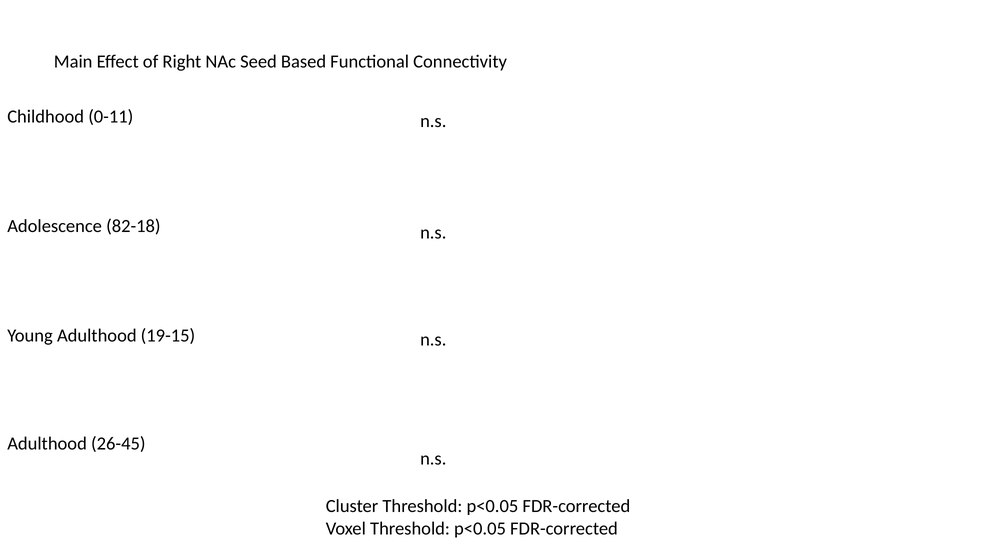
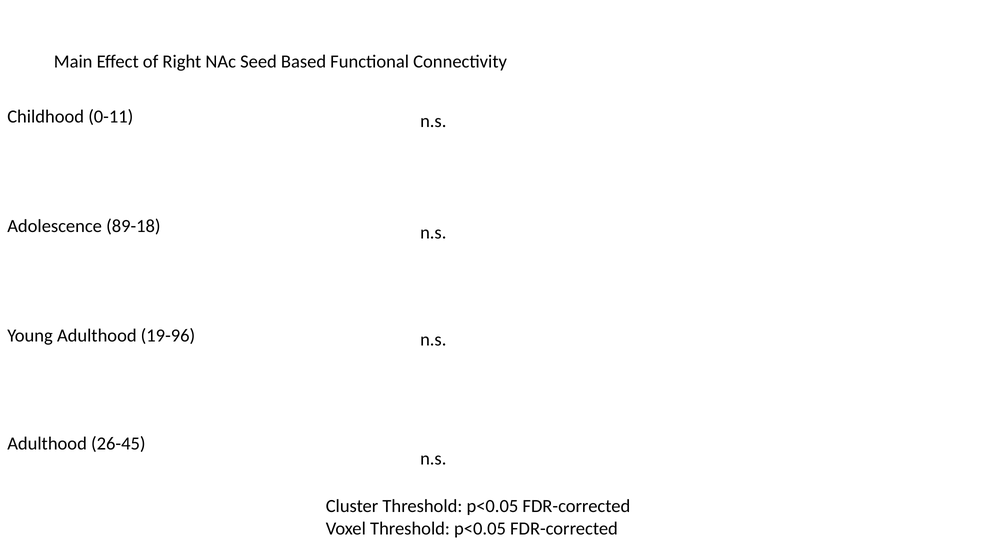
82-18: 82-18 -> 89-18
19-15: 19-15 -> 19-96
